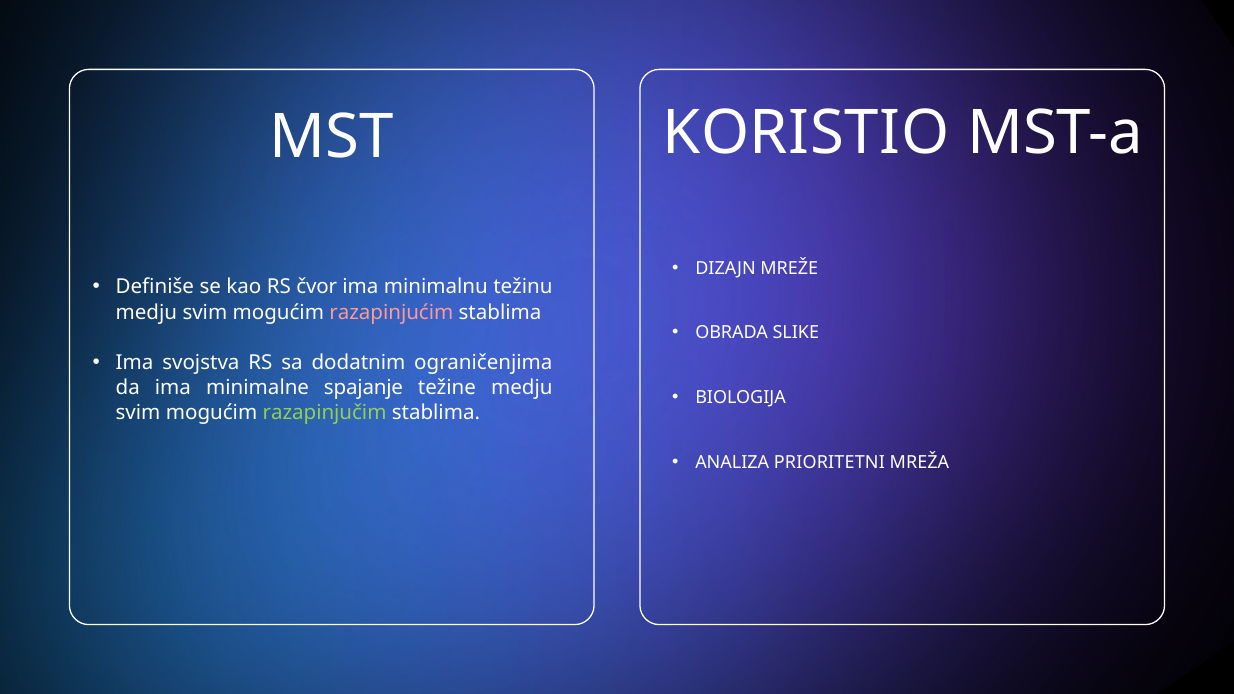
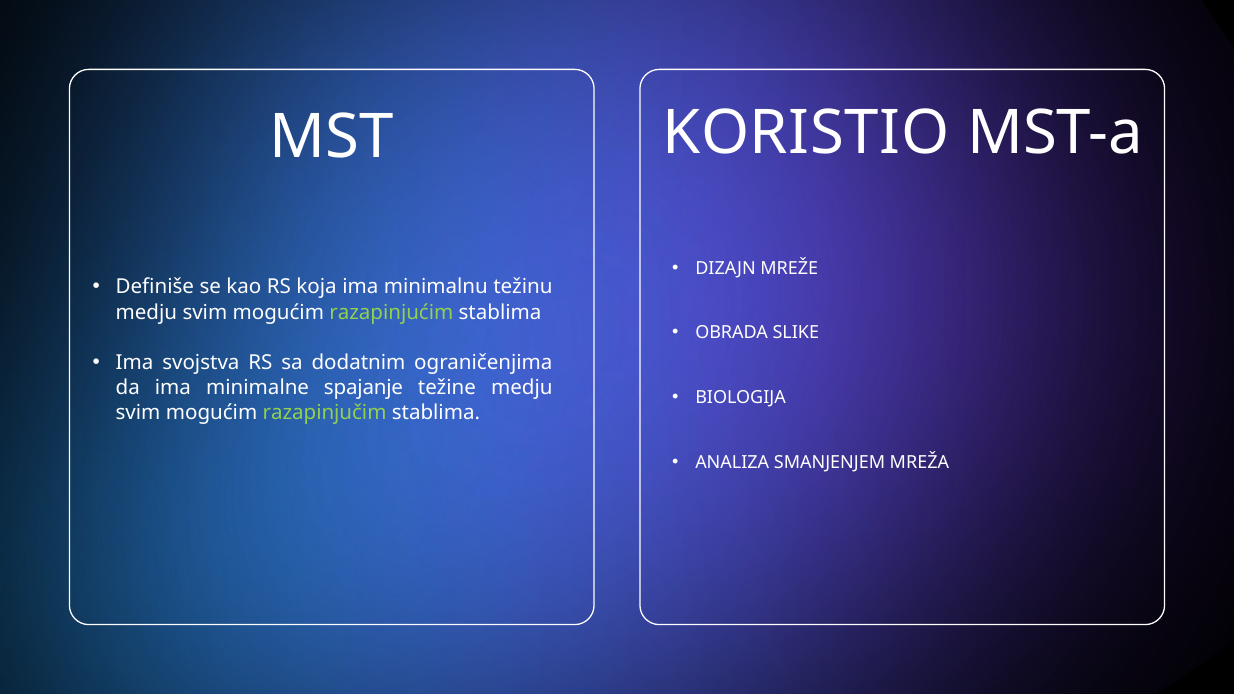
čvor: čvor -> koja
razapinjućim colour: pink -> light green
PRIORITETNI: PRIORITETNI -> SMANJENJEM
